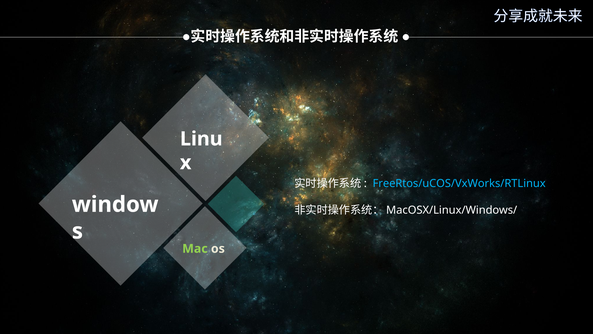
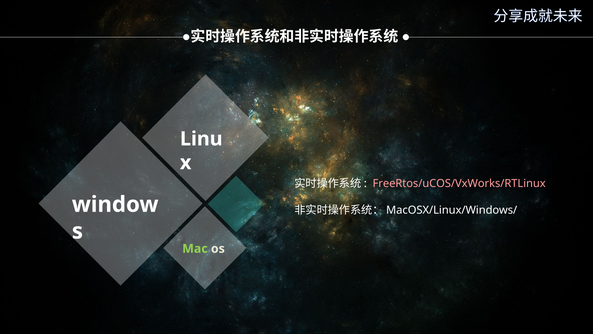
FreeRtos/uCOS/VxWorks/RTLinux colour: light blue -> pink
